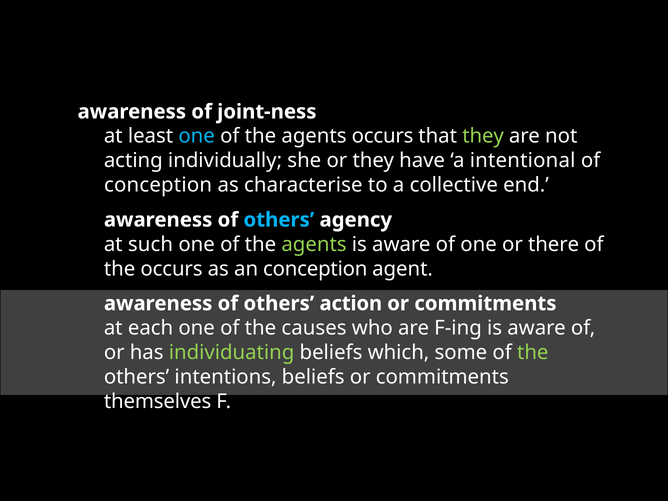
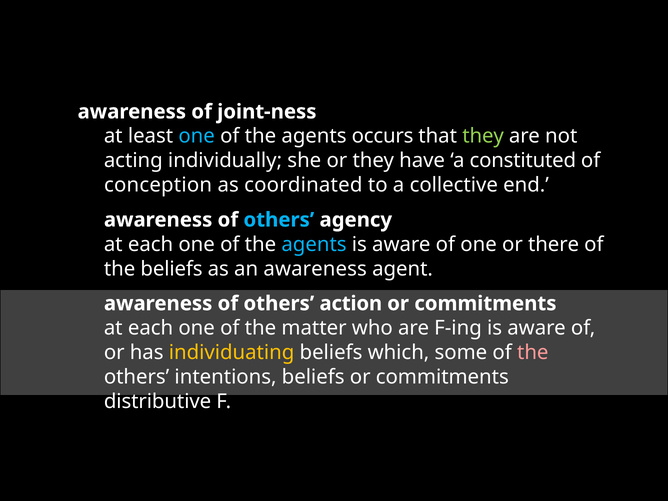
intentional: intentional -> constituted
characterise: characterise -> coordinated
such at (150, 244): such -> each
agents at (314, 244) colour: light green -> light blue
the occurs: occurs -> beliefs
an conception: conception -> awareness
causes: causes -> matter
individuating colour: light green -> yellow
the at (533, 352) colour: light green -> pink
themselves: themselves -> distributive
